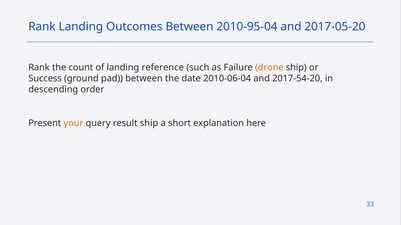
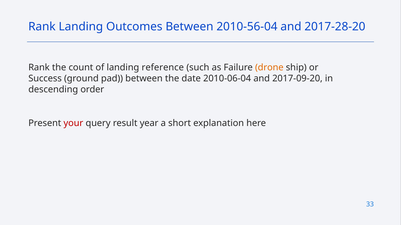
2010-95-04: 2010-95-04 -> 2010-56-04
2017-05-20: 2017-05-20 -> 2017-28-20
2017-54-20: 2017-54-20 -> 2017-09-20
your colour: orange -> red
result ship: ship -> year
